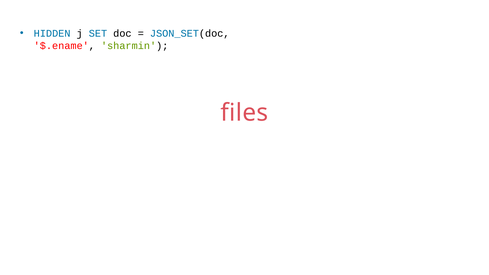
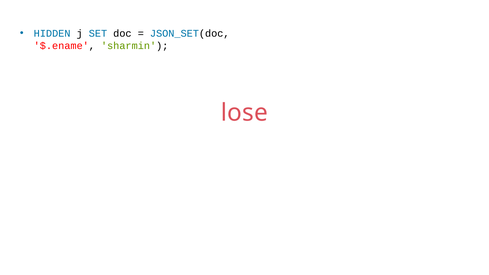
files: files -> lose
